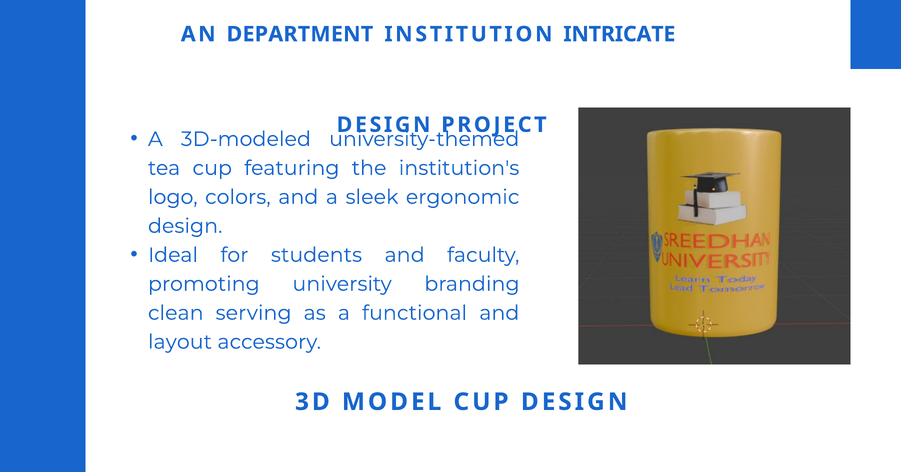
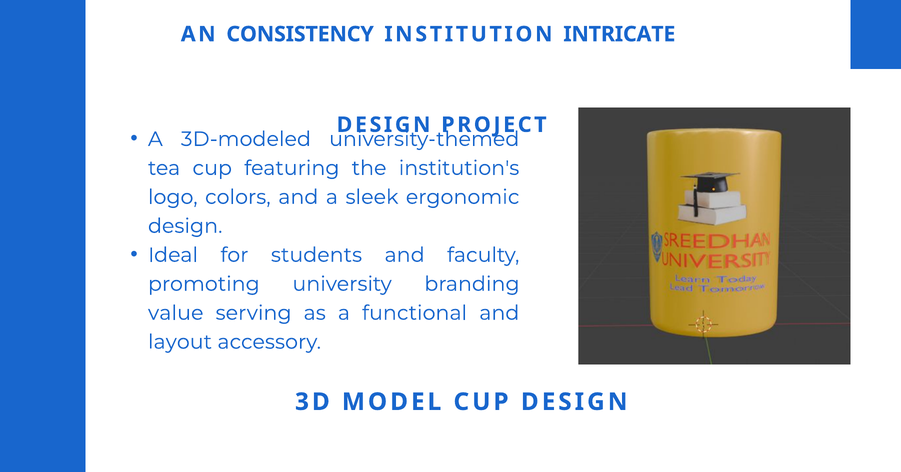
DEPARTMENT: DEPARTMENT -> CONSISTENCY
clean: clean -> value
